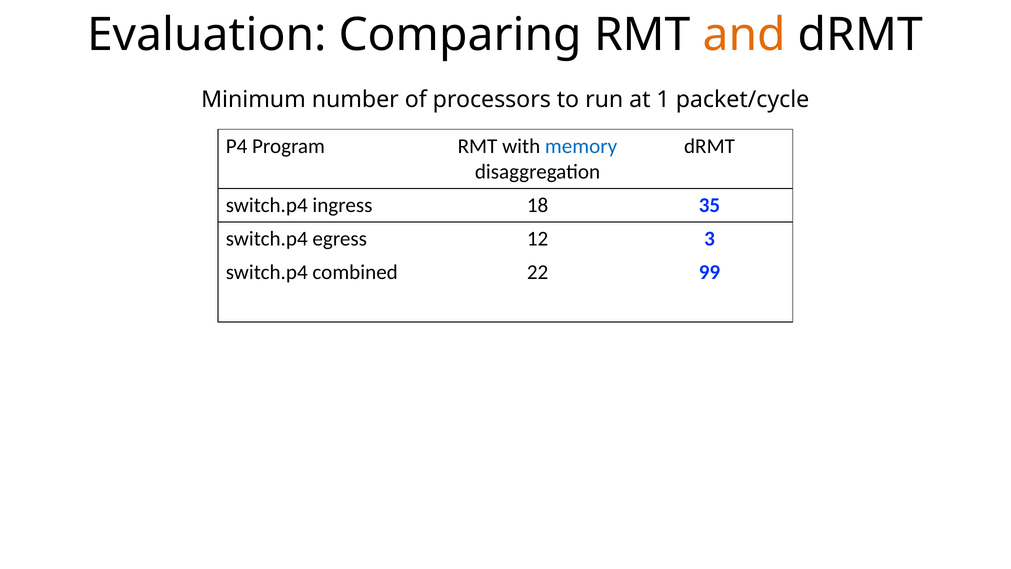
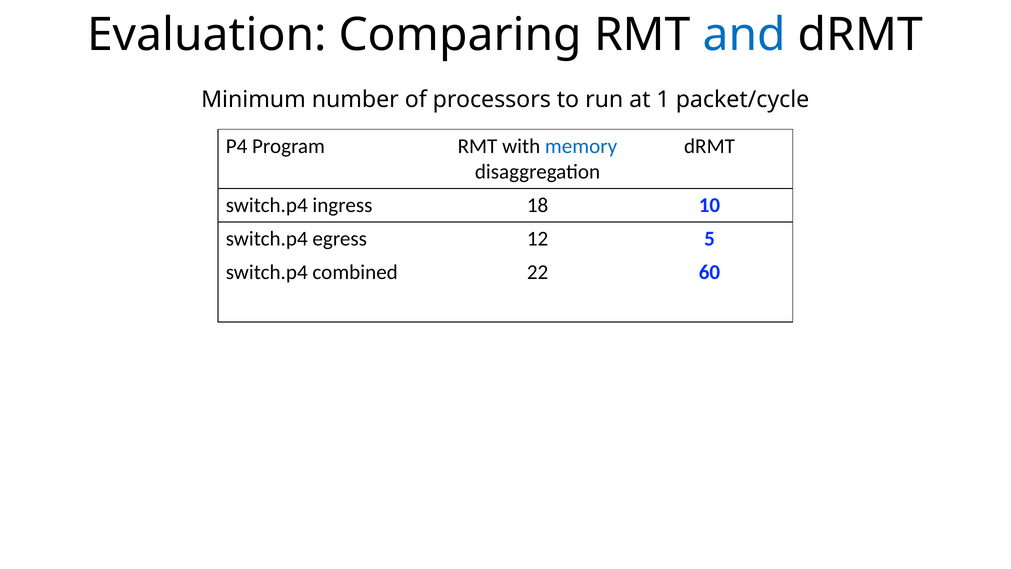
and colour: orange -> blue
35: 35 -> 10
3: 3 -> 5
99: 99 -> 60
